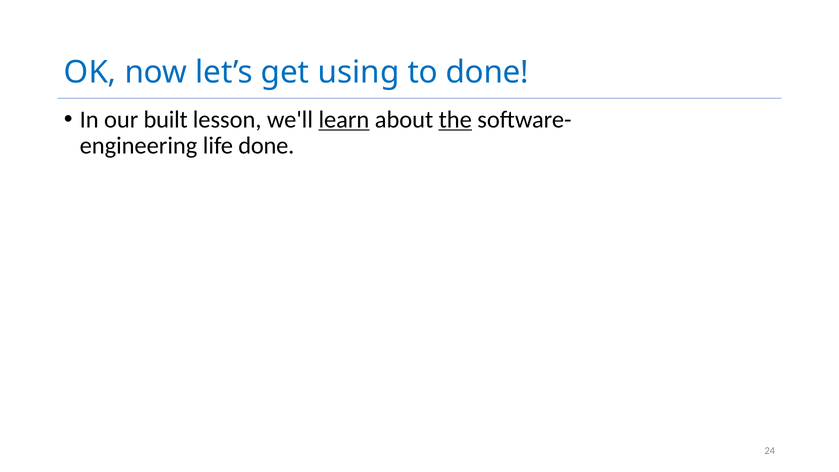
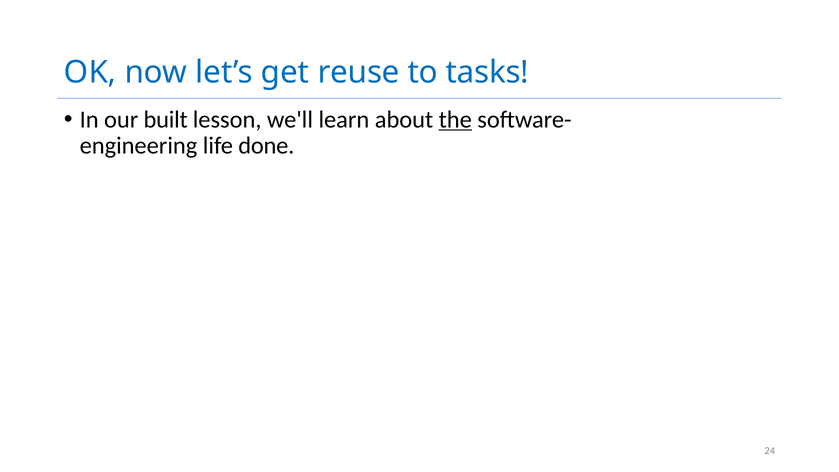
using: using -> reuse
to done: done -> tasks
learn underline: present -> none
